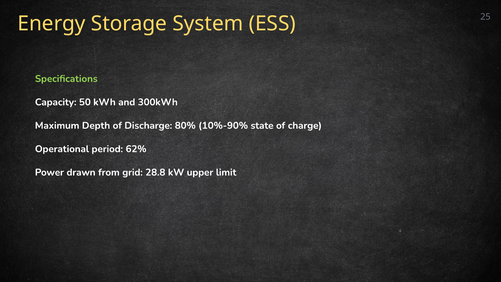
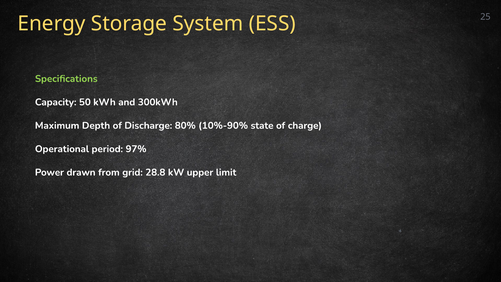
62%: 62% -> 97%
